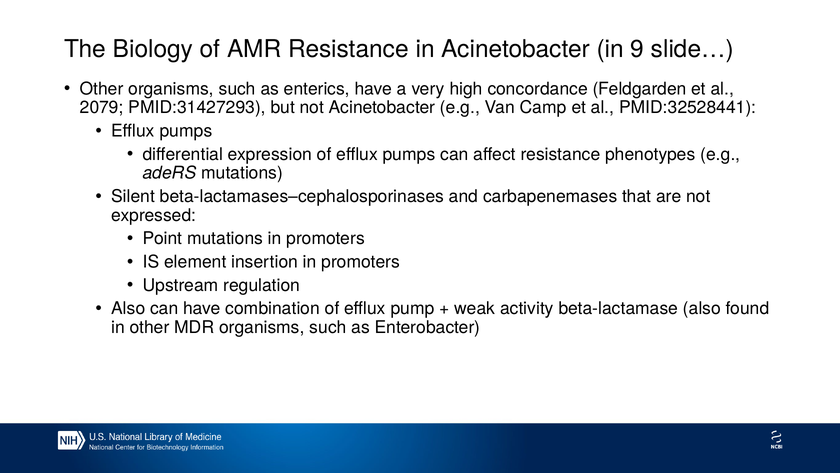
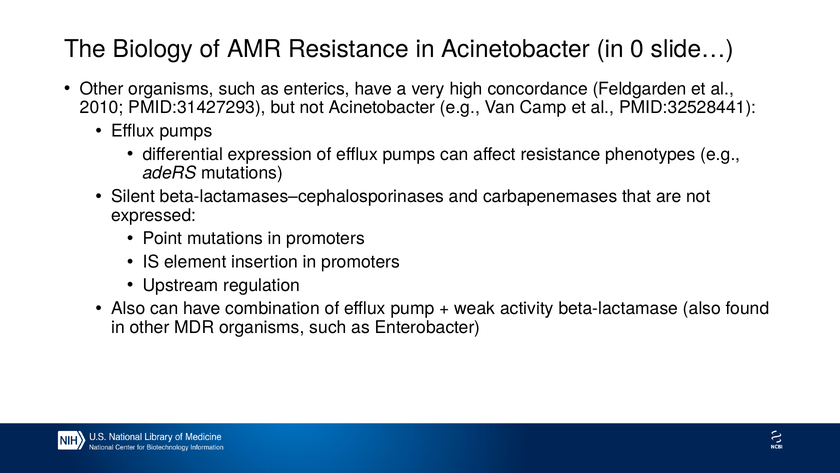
9: 9 -> 0
2079: 2079 -> 2010
